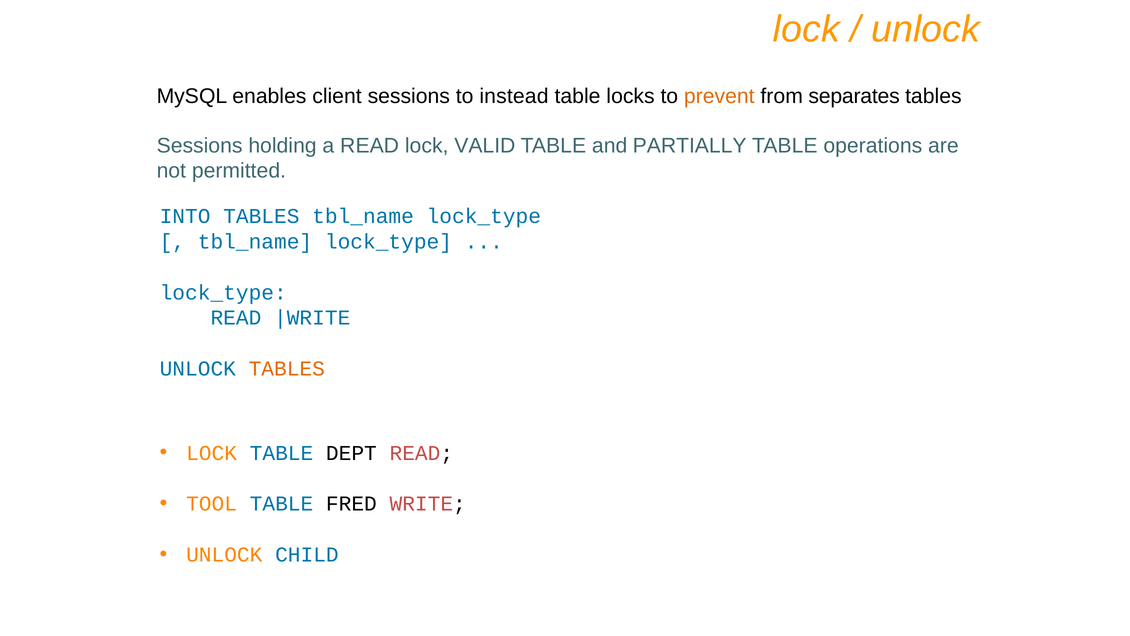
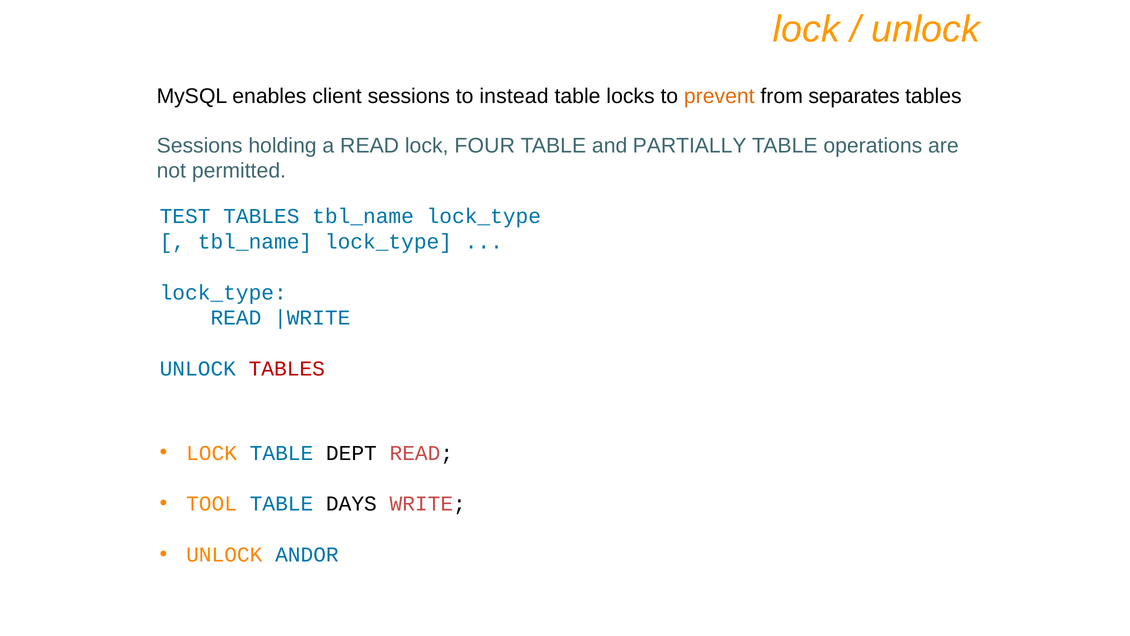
VALID: VALID -> FOUR
INTO: INTO -> TEST
TABLES at (287, 369) colour: orange -> red
FRED: FRED -> DAYS
CHILD: CHILD -> ANDOR
